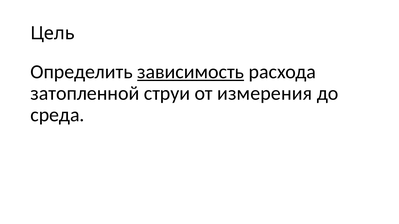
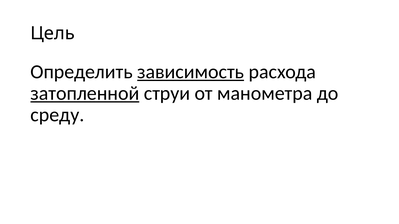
затопленной underline: none -> present
измерения: измерения -> манометра
среда: среда -> среду
